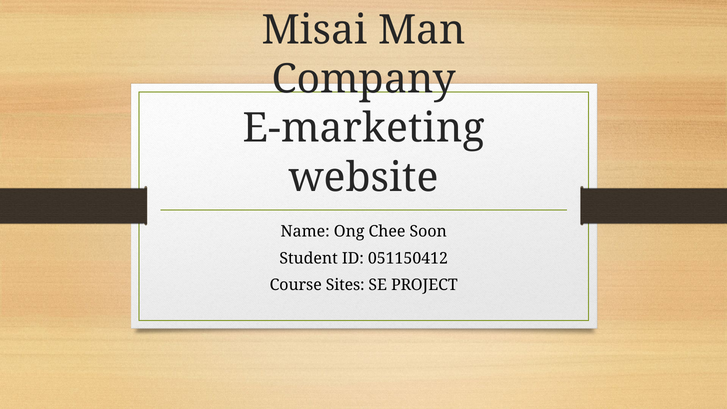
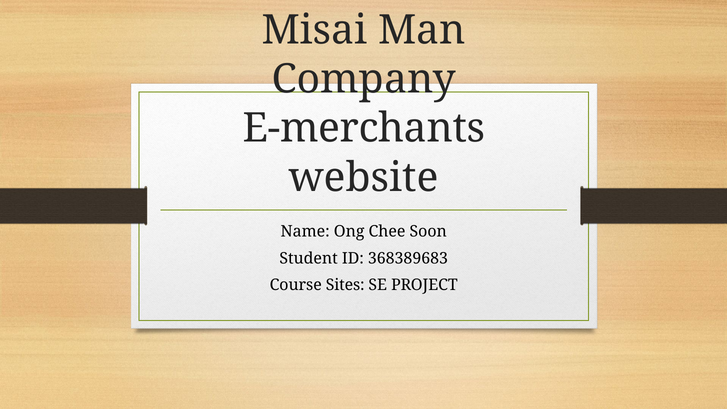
E-marketing: E-marketing -> E-merchants
051150412: 051150412 -> 368389683
